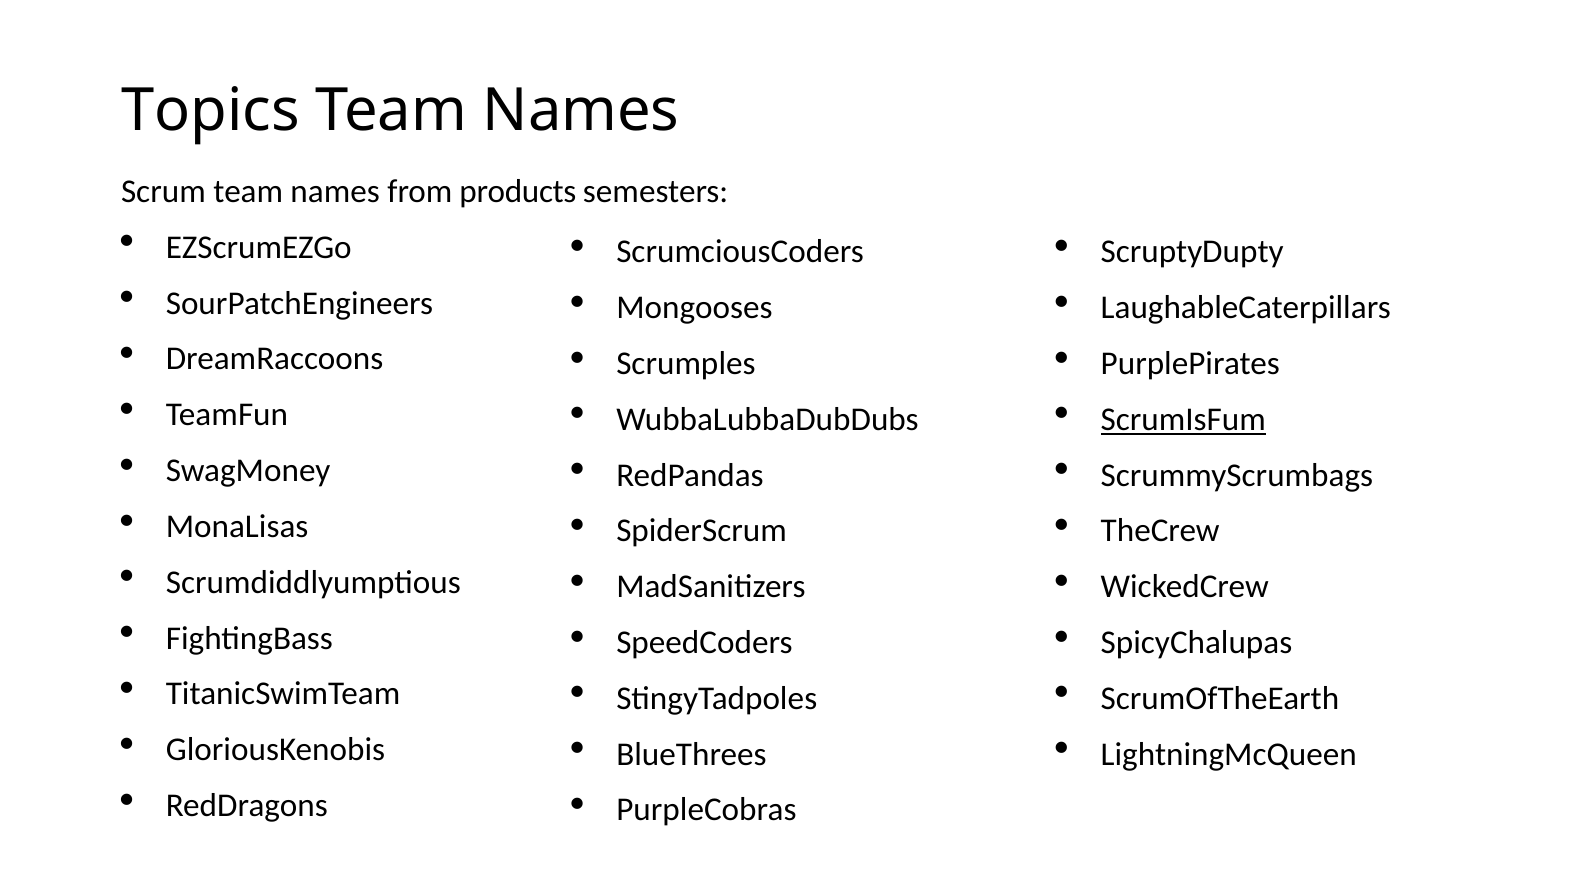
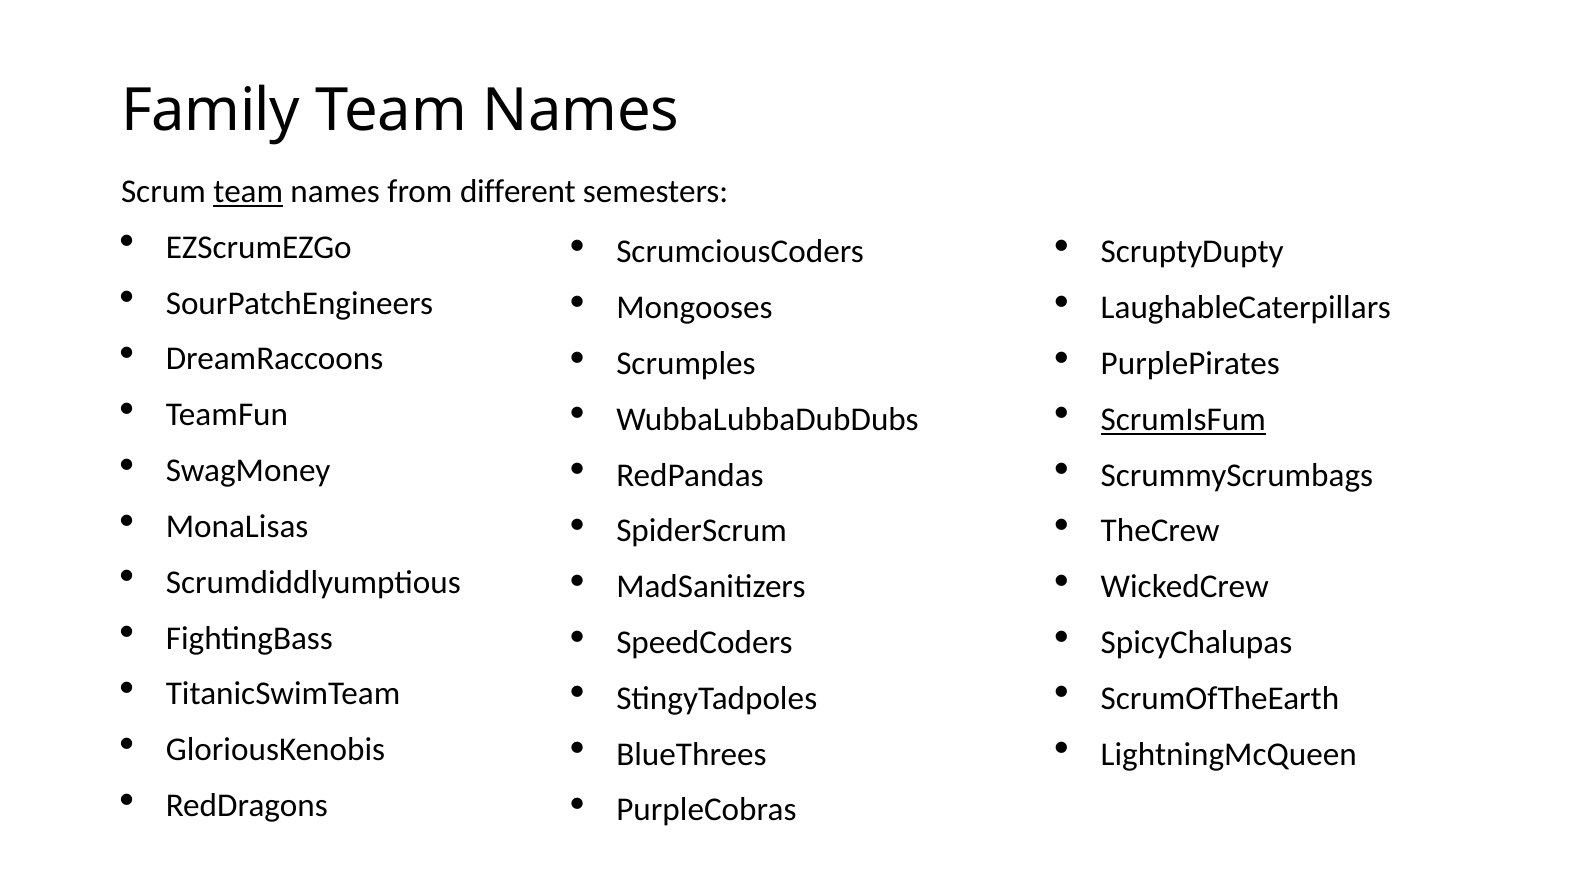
Topics: Topics -> Family
team at (248, 192) underline: none -> present
products: products -> different
